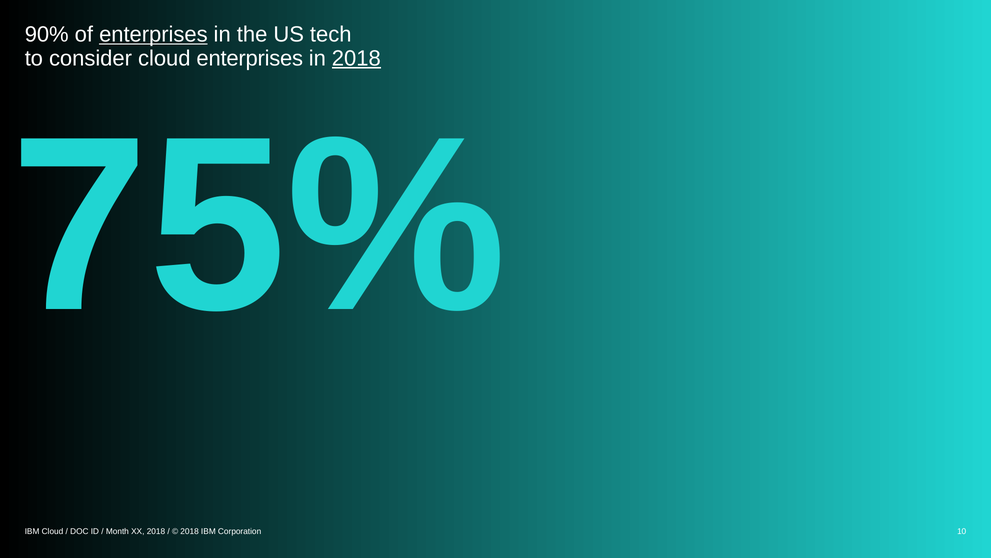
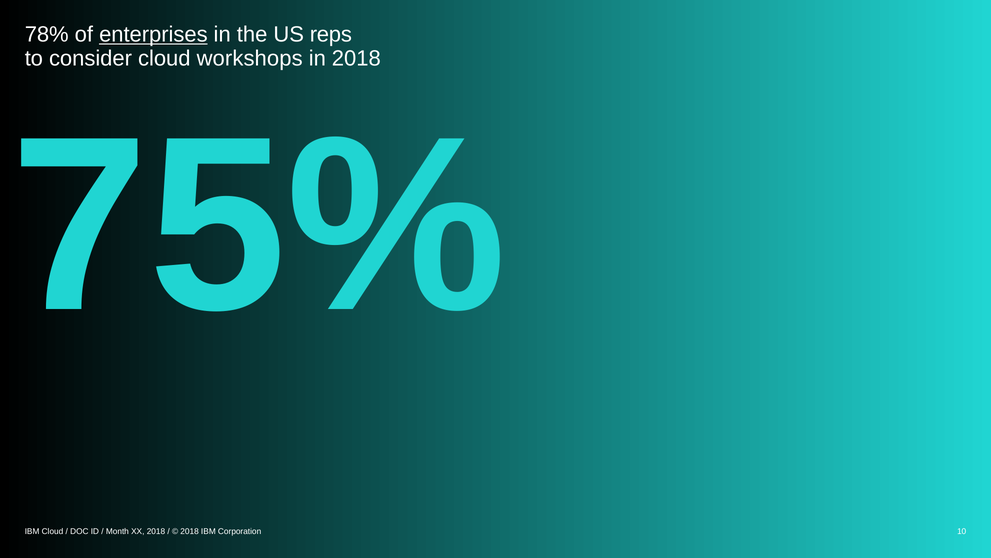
90%: 90% -> 78%
tech: tech -> reps
cloud enterprises: enterprises -> workshops
2018 at (356, 58) underline: present -> none
